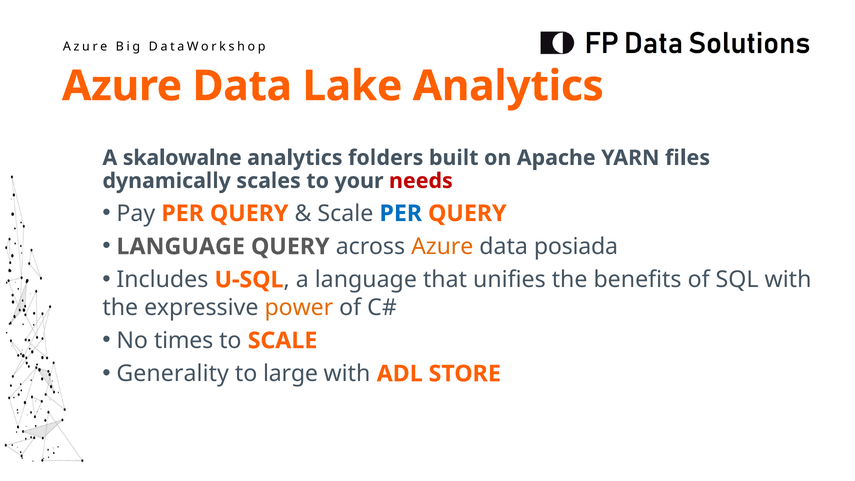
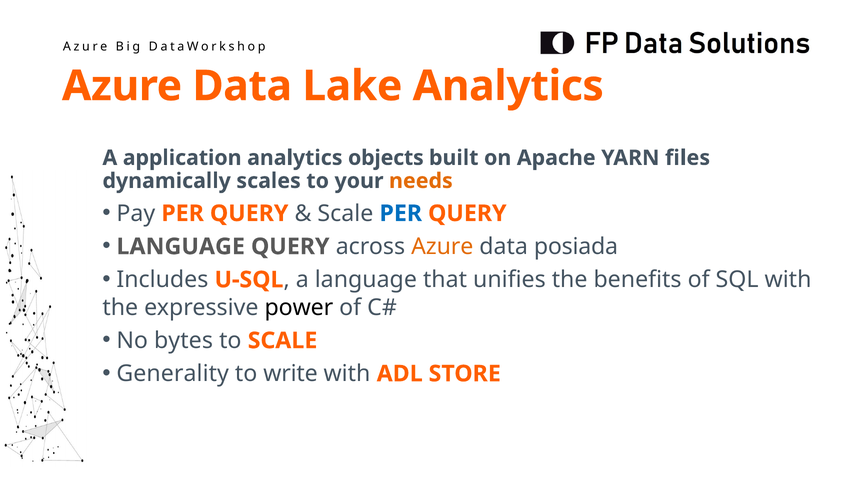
skalowalne: skalowalne -> application
folders: folders -> objects
needs colour: red -> orange
power colour: orange -> black
times: times -> bytes
large: large -> write
